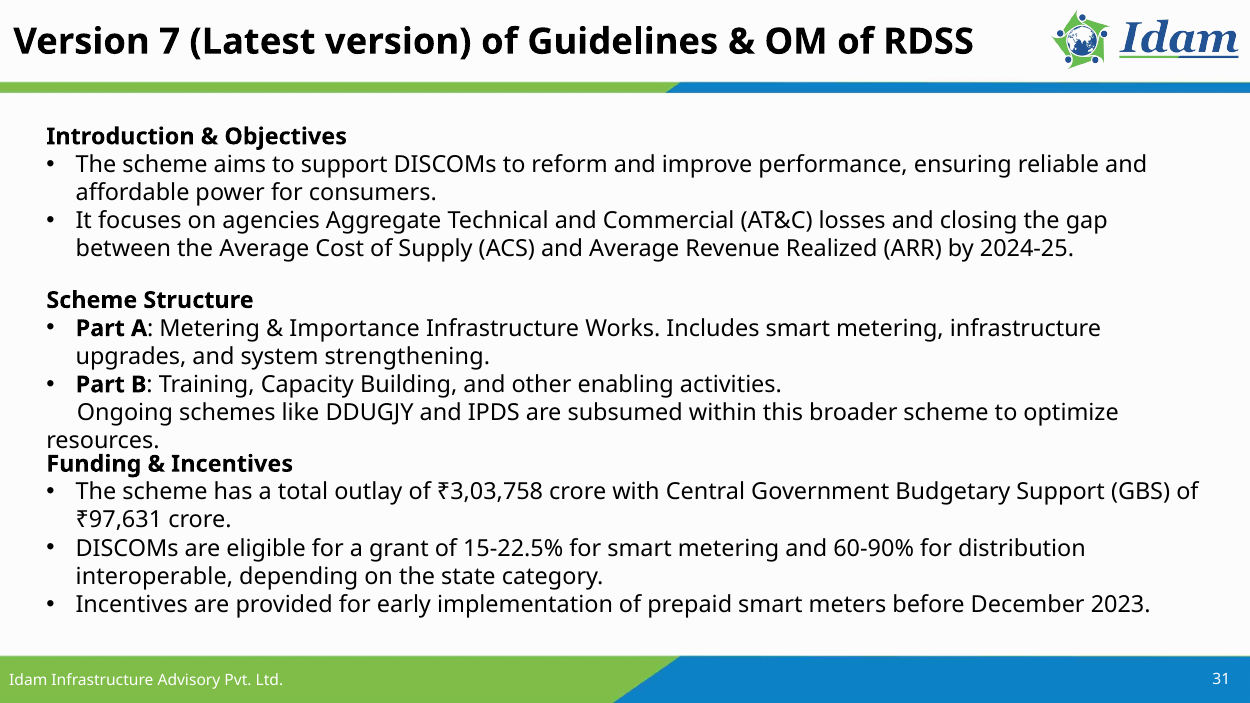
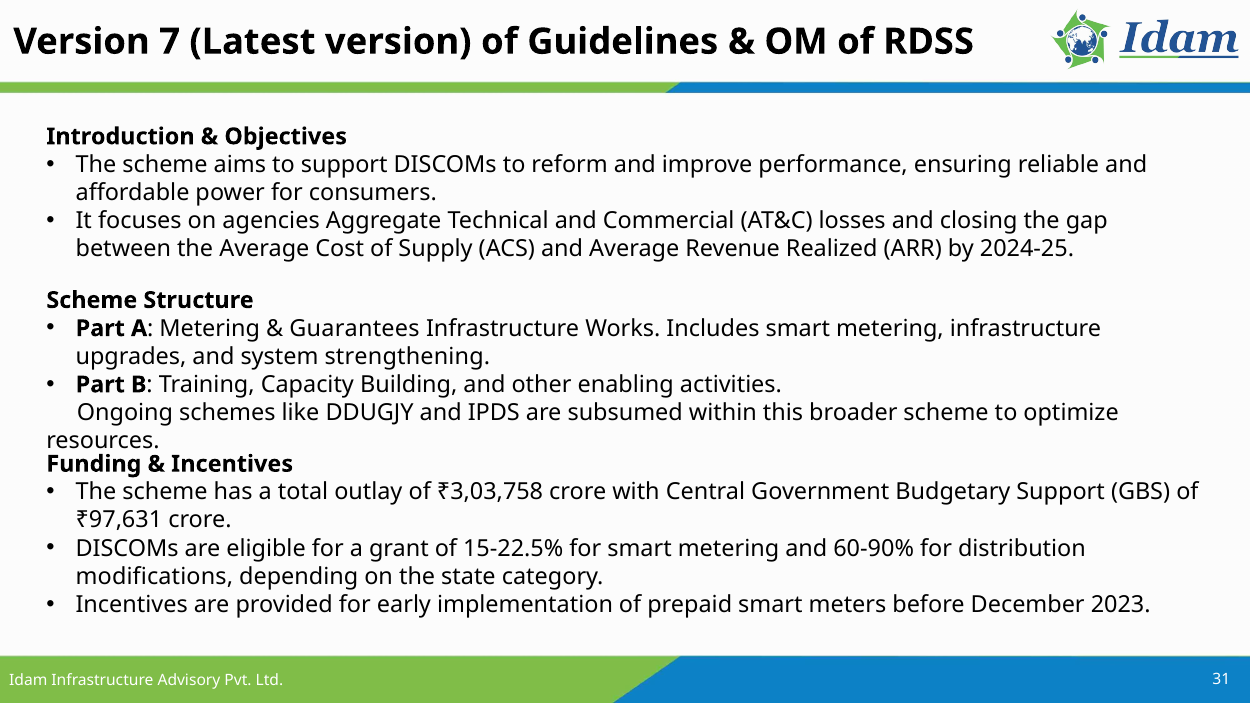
Importance: Importance -> Guarantees
interoperable: interoperable -> modifications
